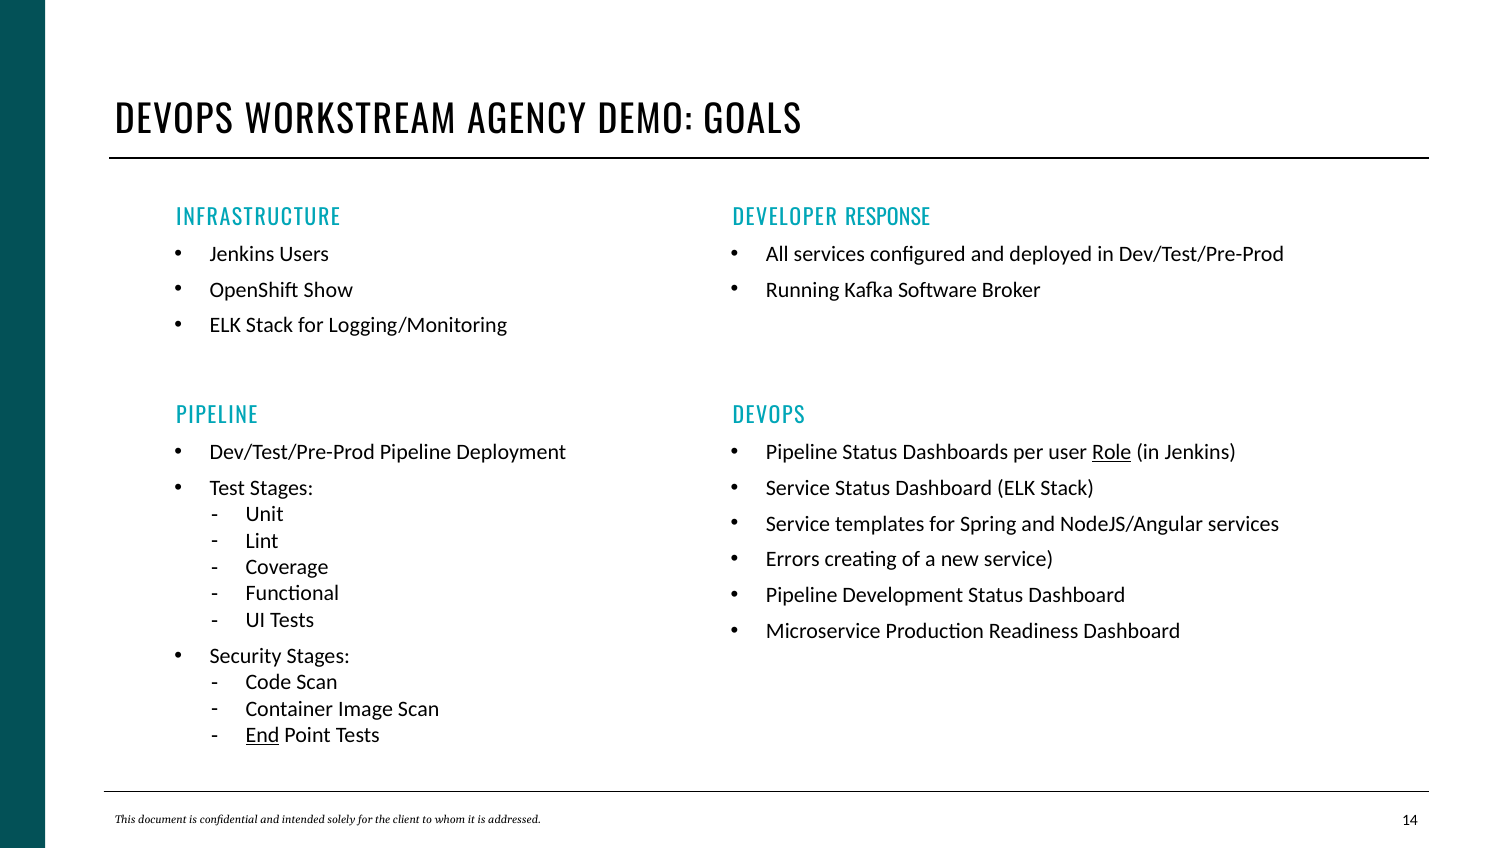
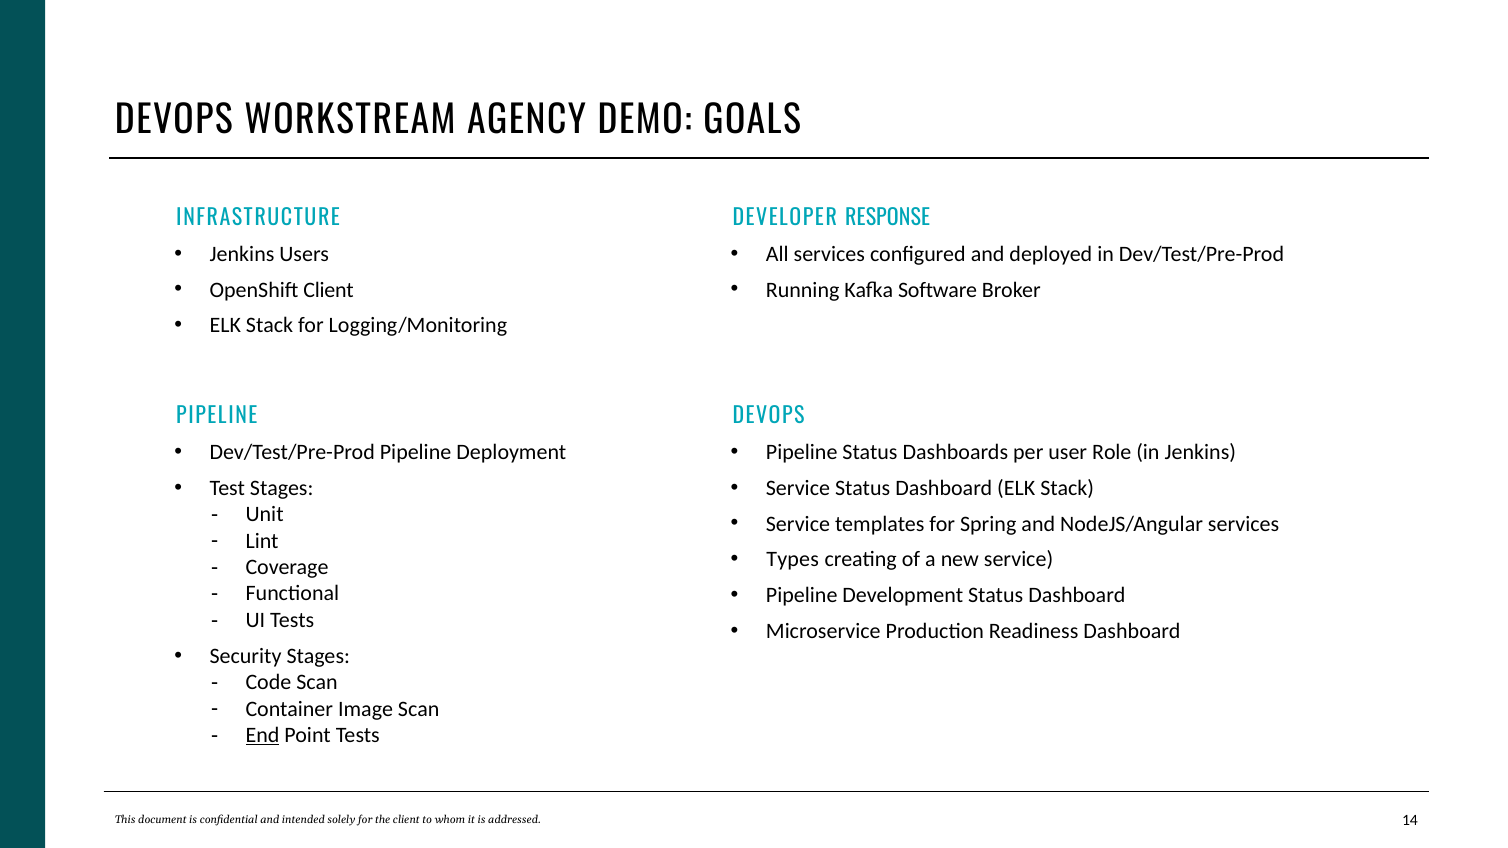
OpenShift Show: Show -> Client
Role underline: present -> none
Errors: Errors -> Types
